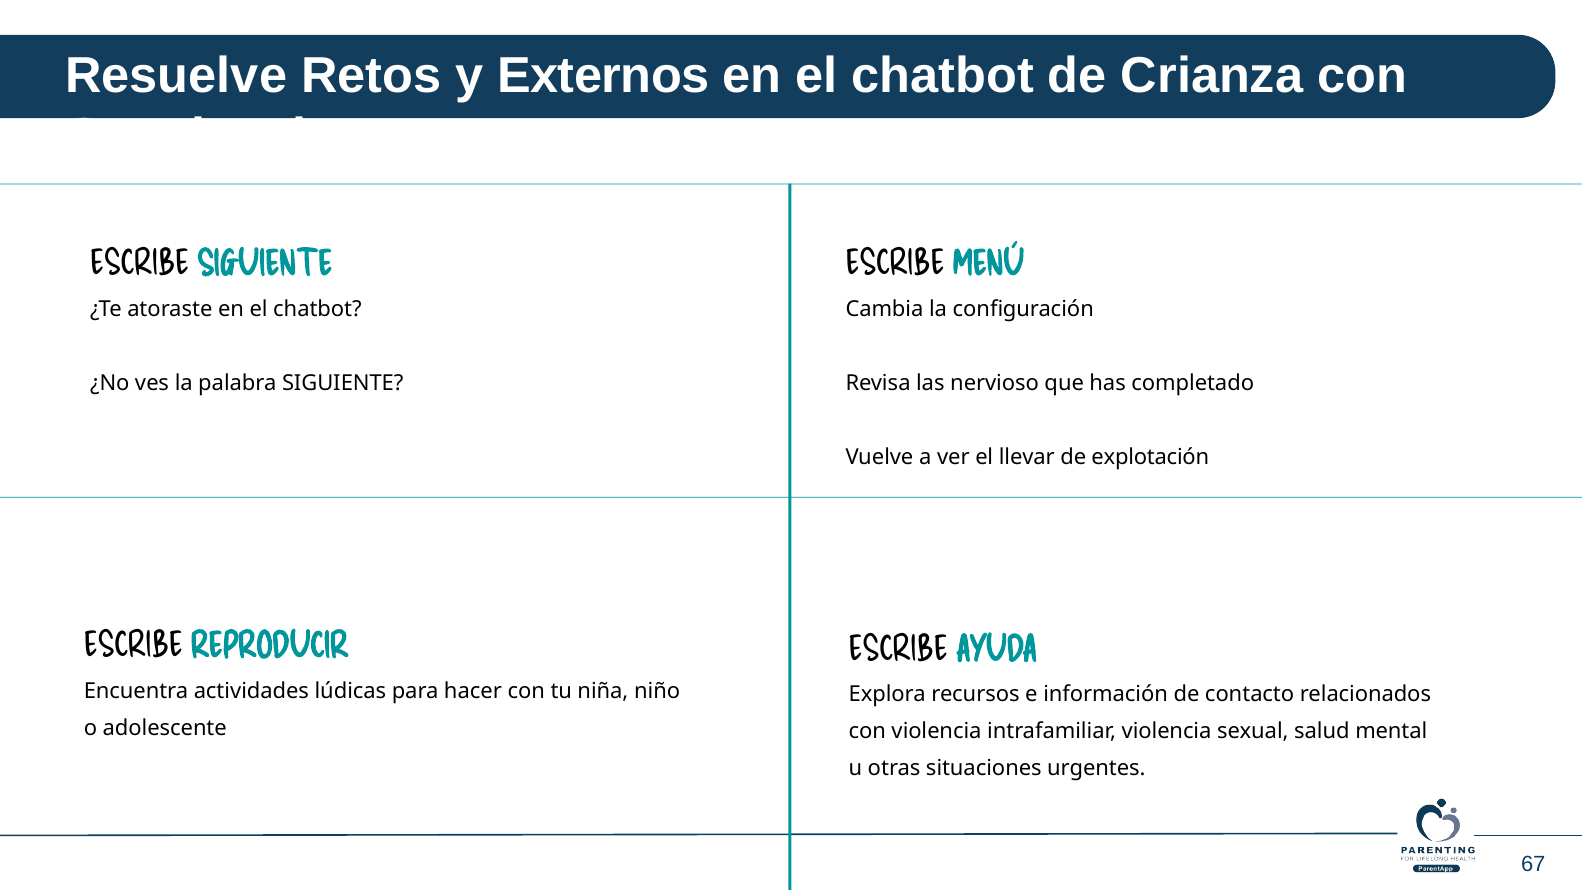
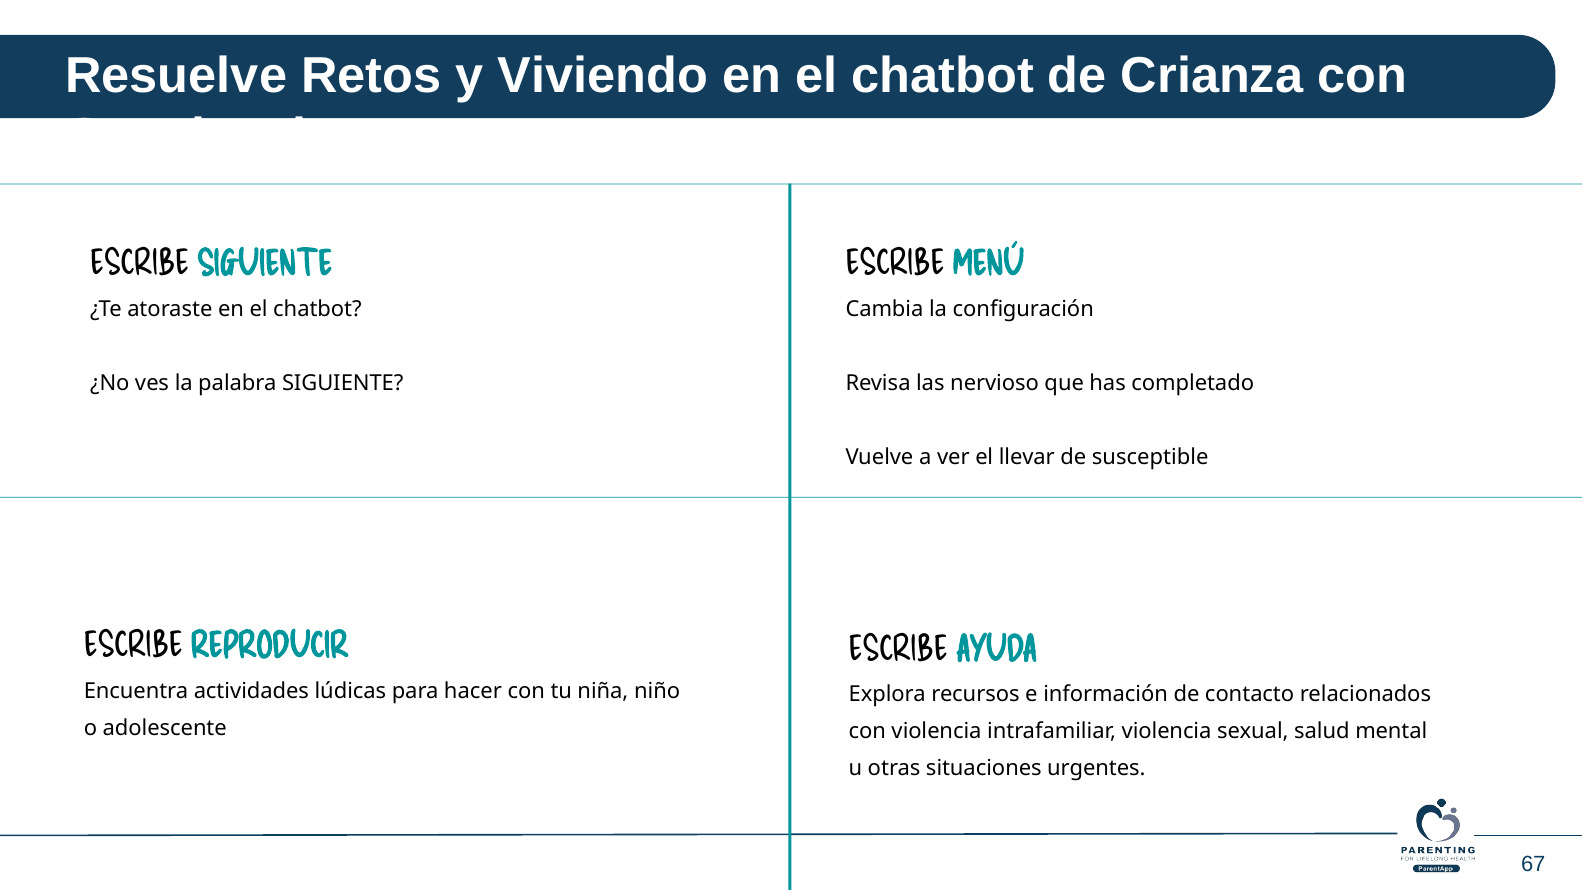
Externos: Externos -> Viviendo
explotación: explotación -> susceptible
